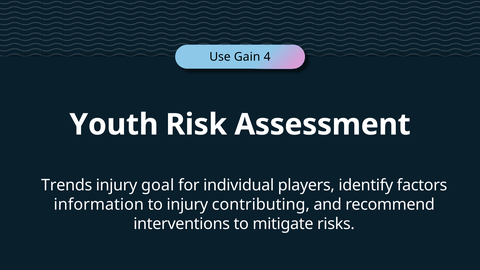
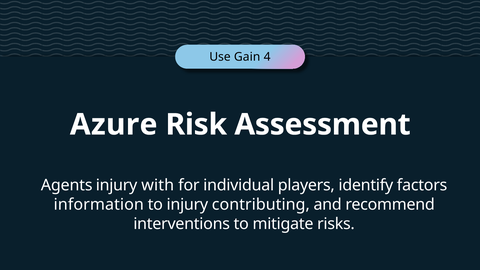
Youth: Youth -> Azure
Trends: Trends -> Agents
goal: goal -> with
